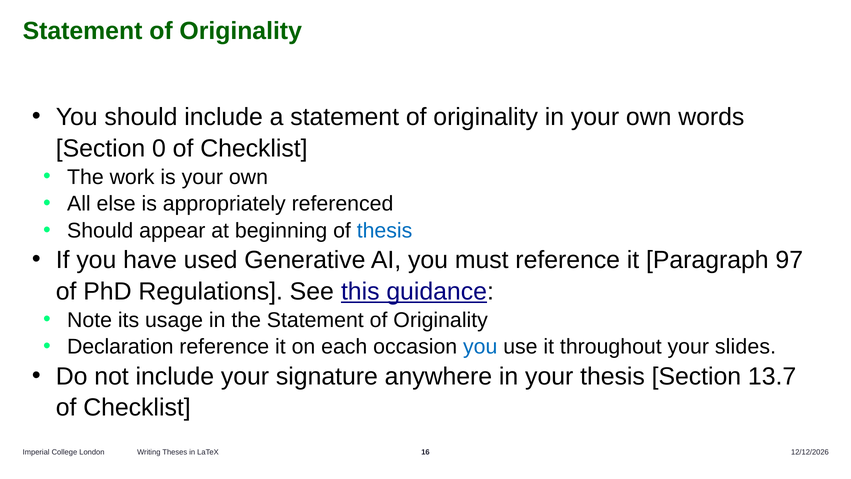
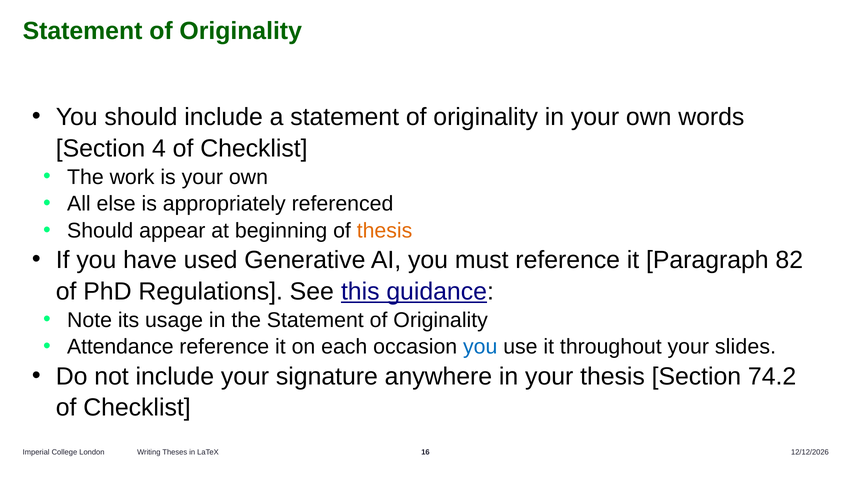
0: 0 -> 4
thesis at (385, 231) colour: blue -> orange
97: 97 -> 82
Declaration: Declaration -> Attendance
13.7: 13.7 -> 74.2
